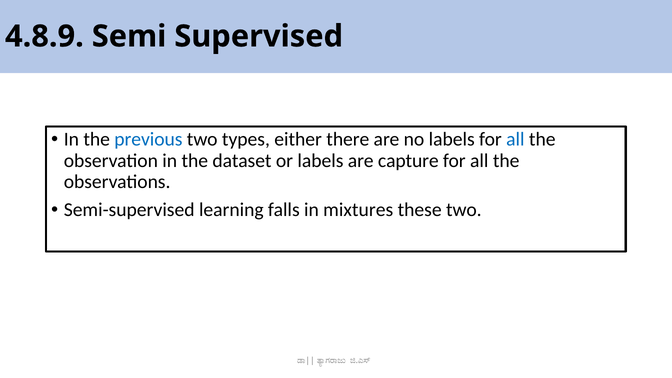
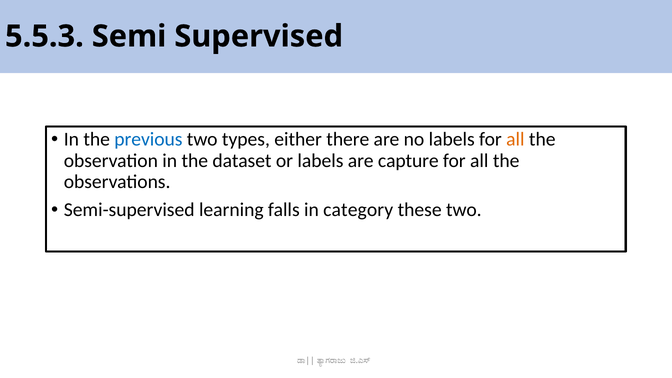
4.8.9: 4.8.9 -> 5.5.3
all at (515, 139) colour: blue -> orange
mixtures: mixtures -> category
